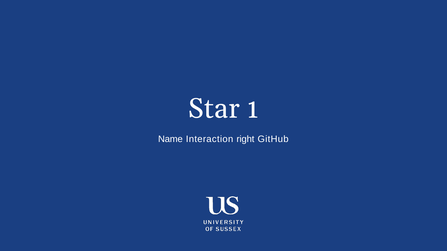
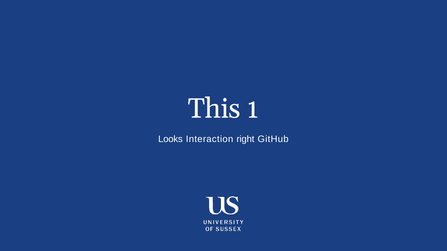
Star: Star -> This
Name: Name -> Looks
